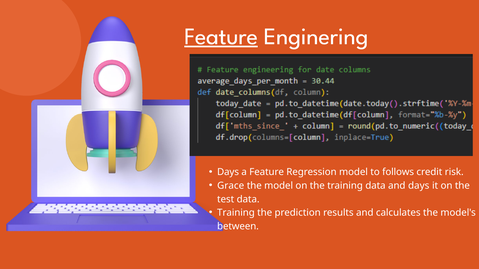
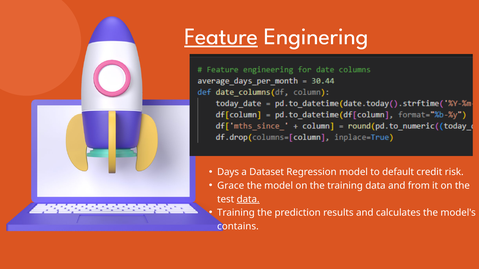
a Feature: Feature -> Dataset
follows: follows -> default
and days: days -> from
data at (248, 199) underline: none -> present
between: between -> contains
